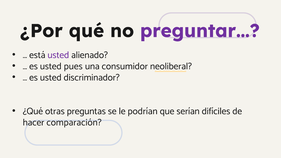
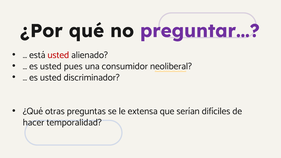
usted at (58, 55) colour: purple -> red
podrían: podrían -> extensa
comparación: comparación -> temporalidad
